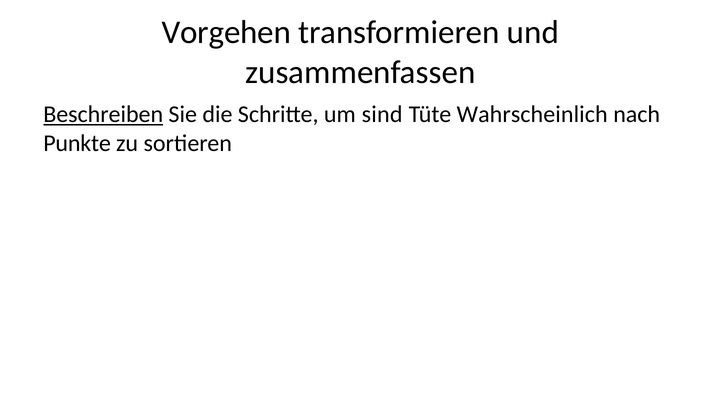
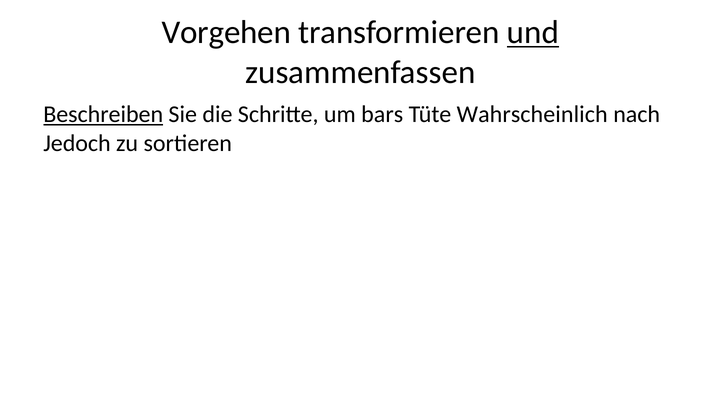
und underline: none -> present
sind: sind -> bars
Punkte: Punkte -> Jedoch
